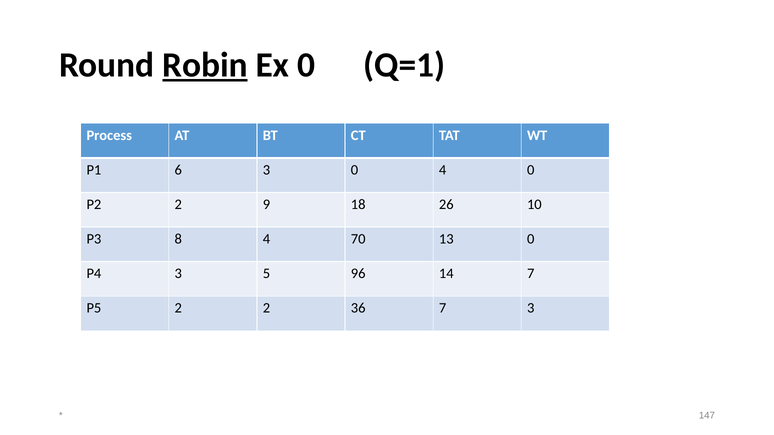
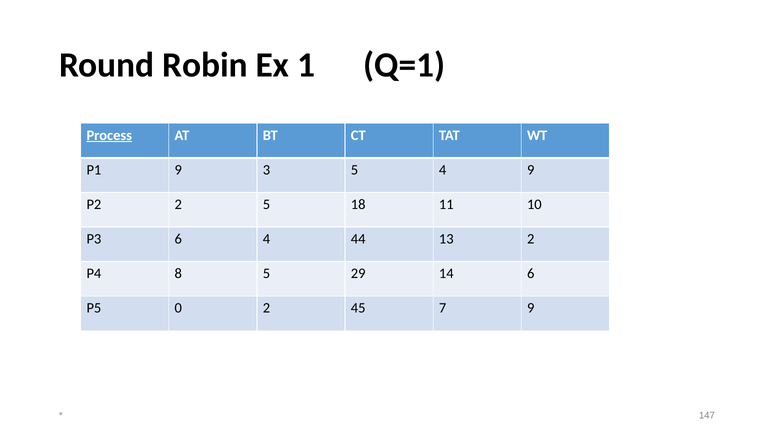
Robin underline: present -> none
Ex 0: 0 -> 1
Process underline: none -> present
P1 6: 6 -> 9
3 0: 0 -> 5
4 0: 0 -> 9
2 9: 9 -> 5
26: 26 -> 11
P3 8: 8 -> 6
70: 70 -> 44
13 0: 0 -> 2
P4 3: 3 -> 8
96: 96 -> 29
14 7: 7 -> 6
P5 2: 2 -> 0
36: 36 -> 45
7 3: 3 -> 9
